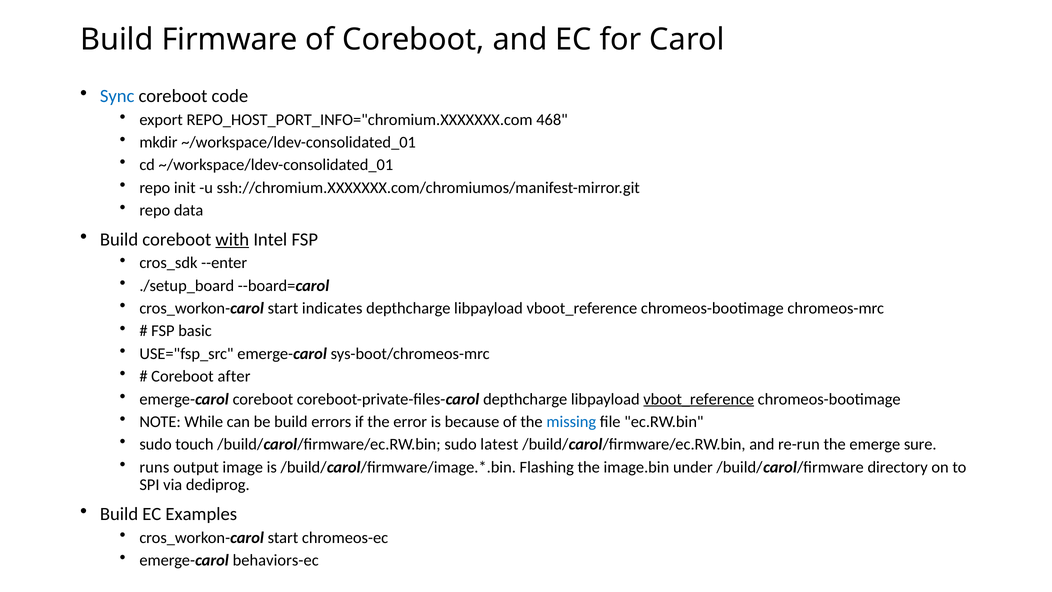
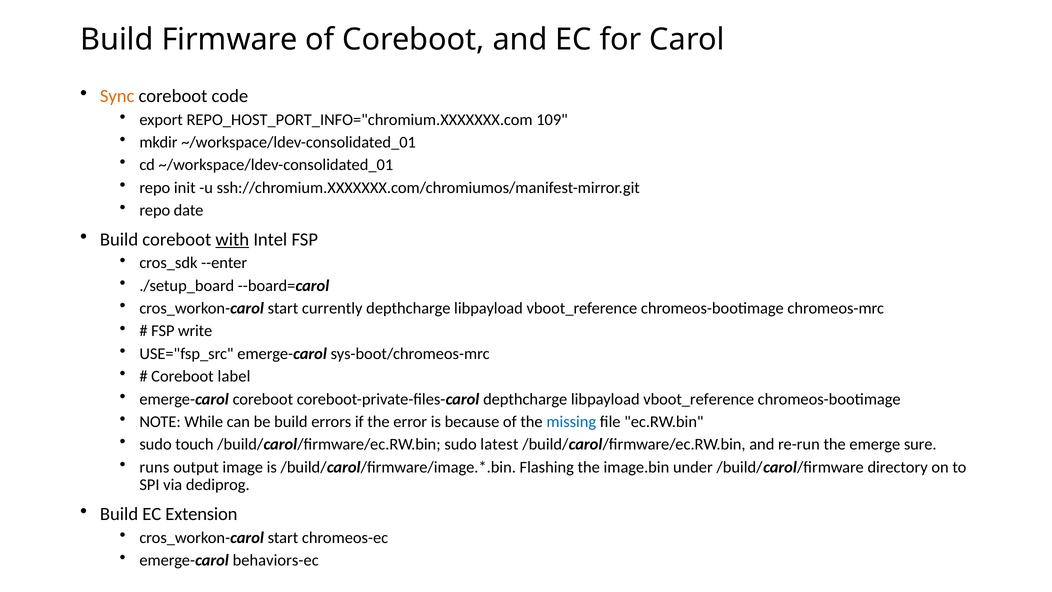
Sync colour: blue -> orange
468: 468 -> 109
data: data -> date
indicates: indicates -> currently
basic: basic -> write
after: after -> label
vboot_reference at (699, 399) underline: present -> none
Examples: Examples -> Extension
